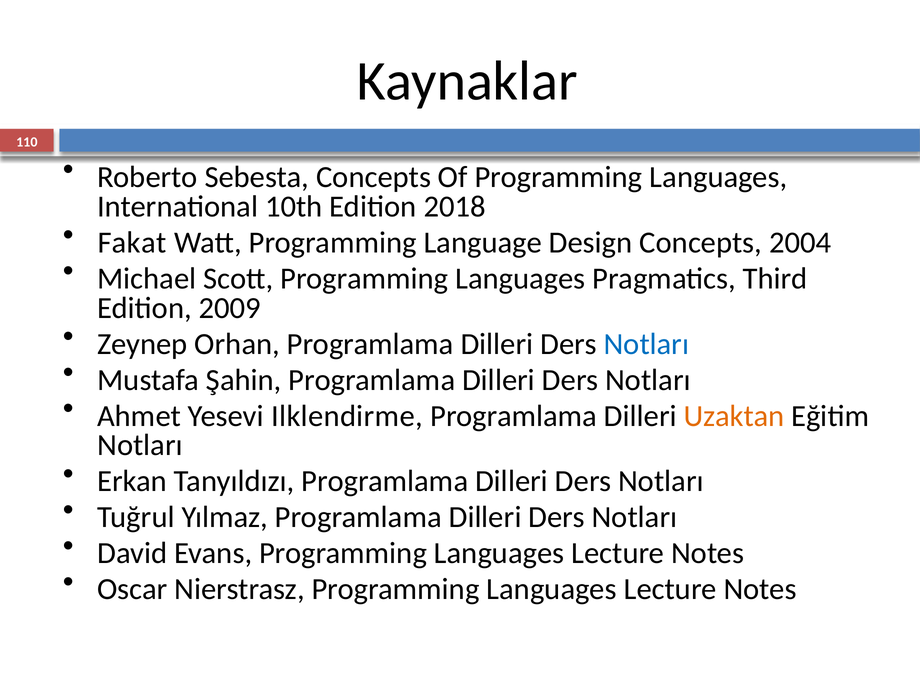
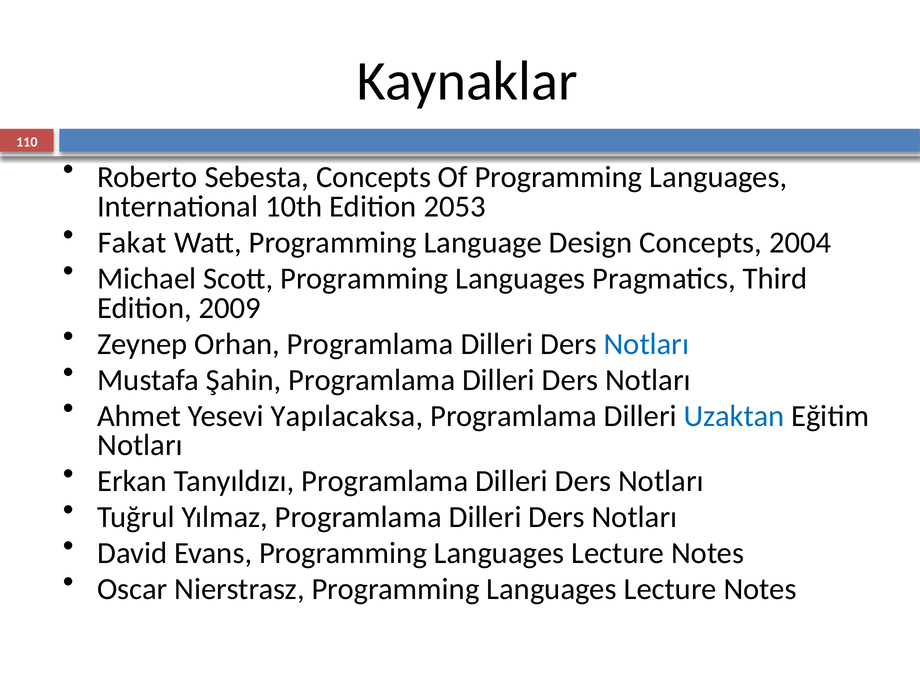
2018: 2018 -> 2053
Ilklendirme: Ilklendirme -> Yapılacaksa
Uzaktan colour: orange -> blue
